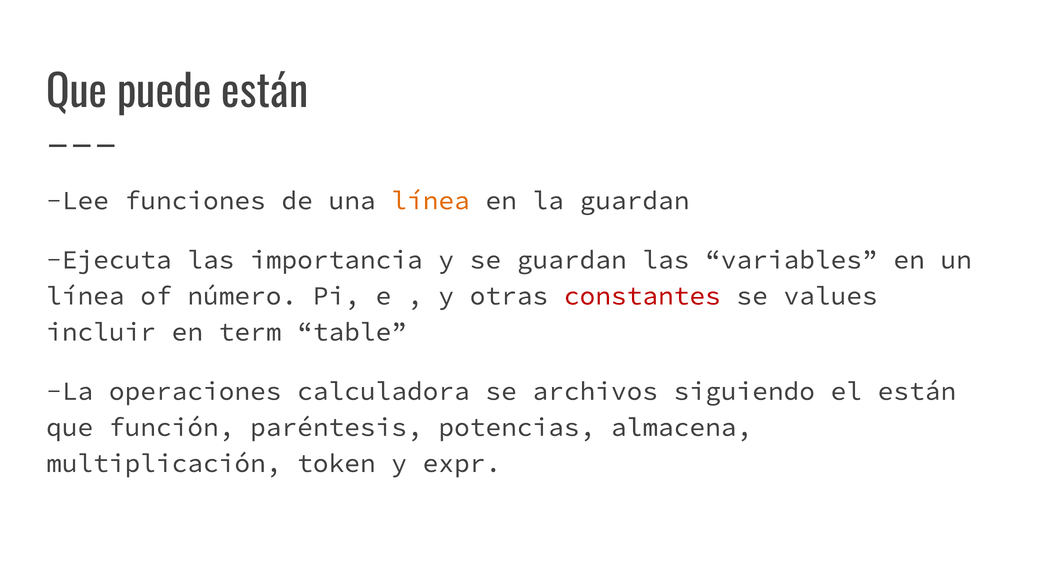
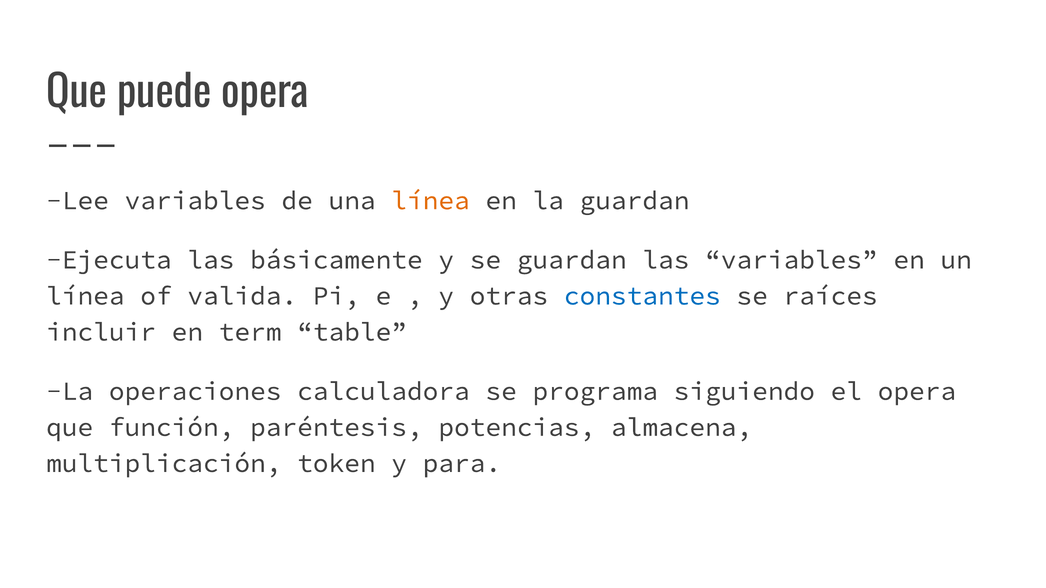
puede están: están -> opera
Lee funciones: funciones -> variables
importancia: importancia -> básicamente
número: número -> valida
constantes colour: red -> blue
values: values -> raíces
archivos: archivos -> programa
el están: están -> opera
expr: expr -> para
